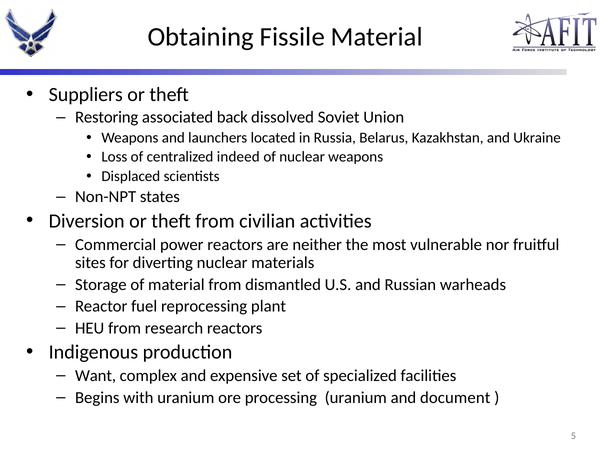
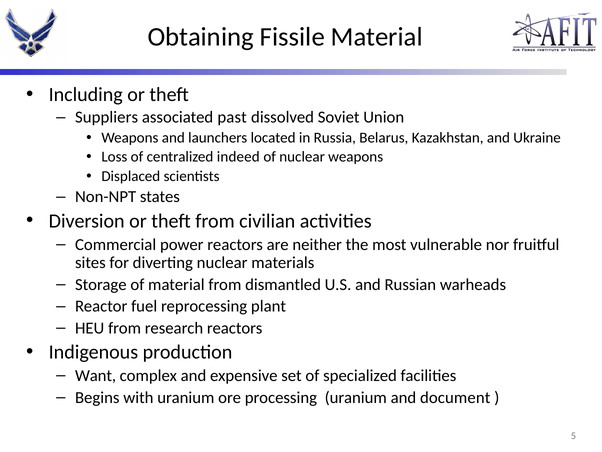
Suppliers: Suppliers -> Including
Restoring: Restoring -> Suppliers
back: back -> past
